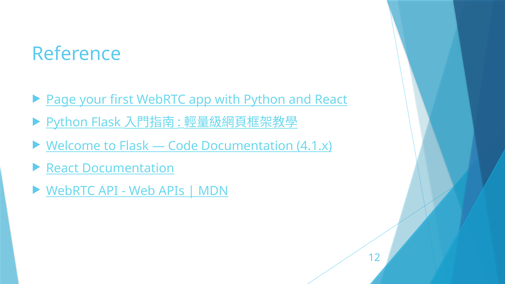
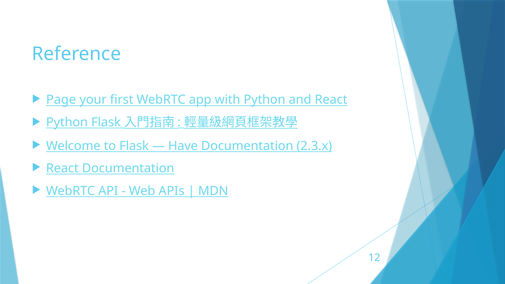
Code: Code -> Have
4.1.x: 4.1.x -> 2.3.x
